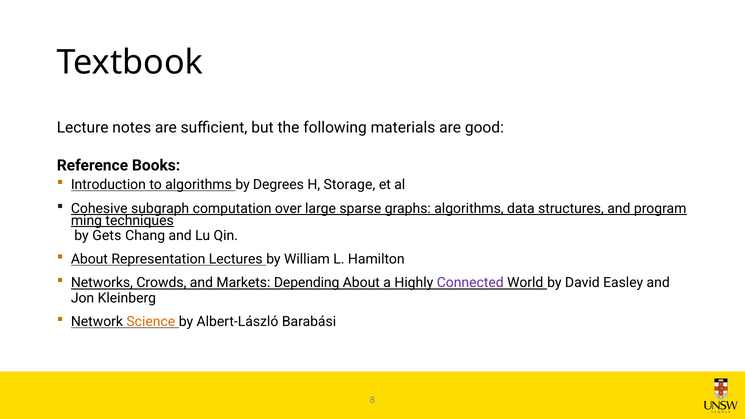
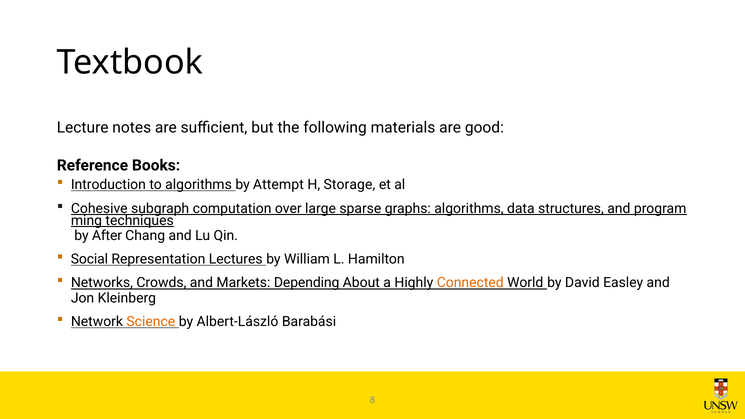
Degrees: Degrees -> Attempt
Gets: Gets -> After
About at (89, 259): About -> Social
Connected colour: purple -> orange
